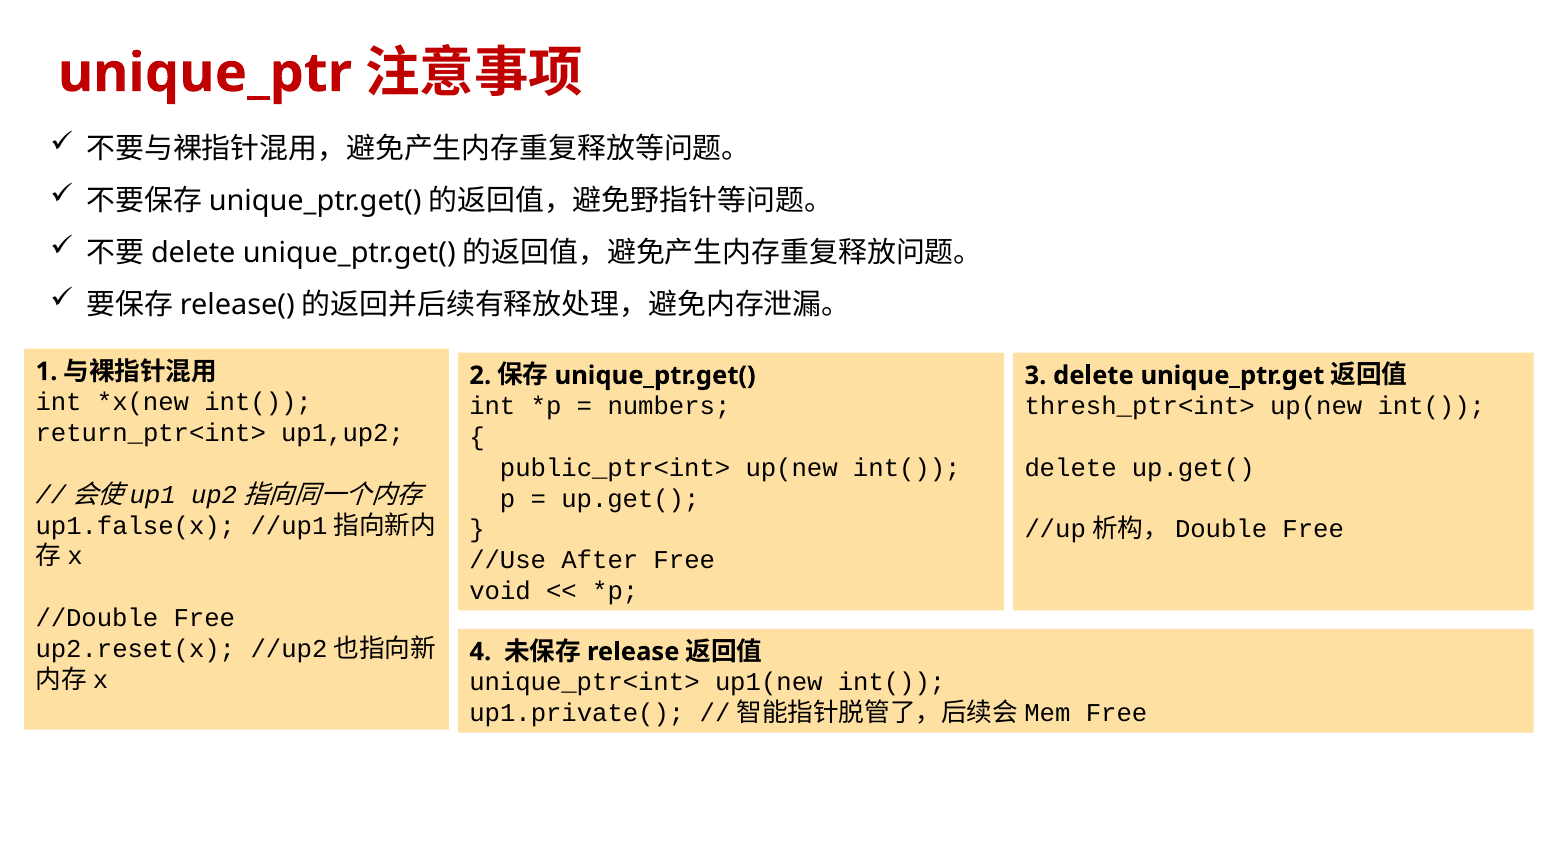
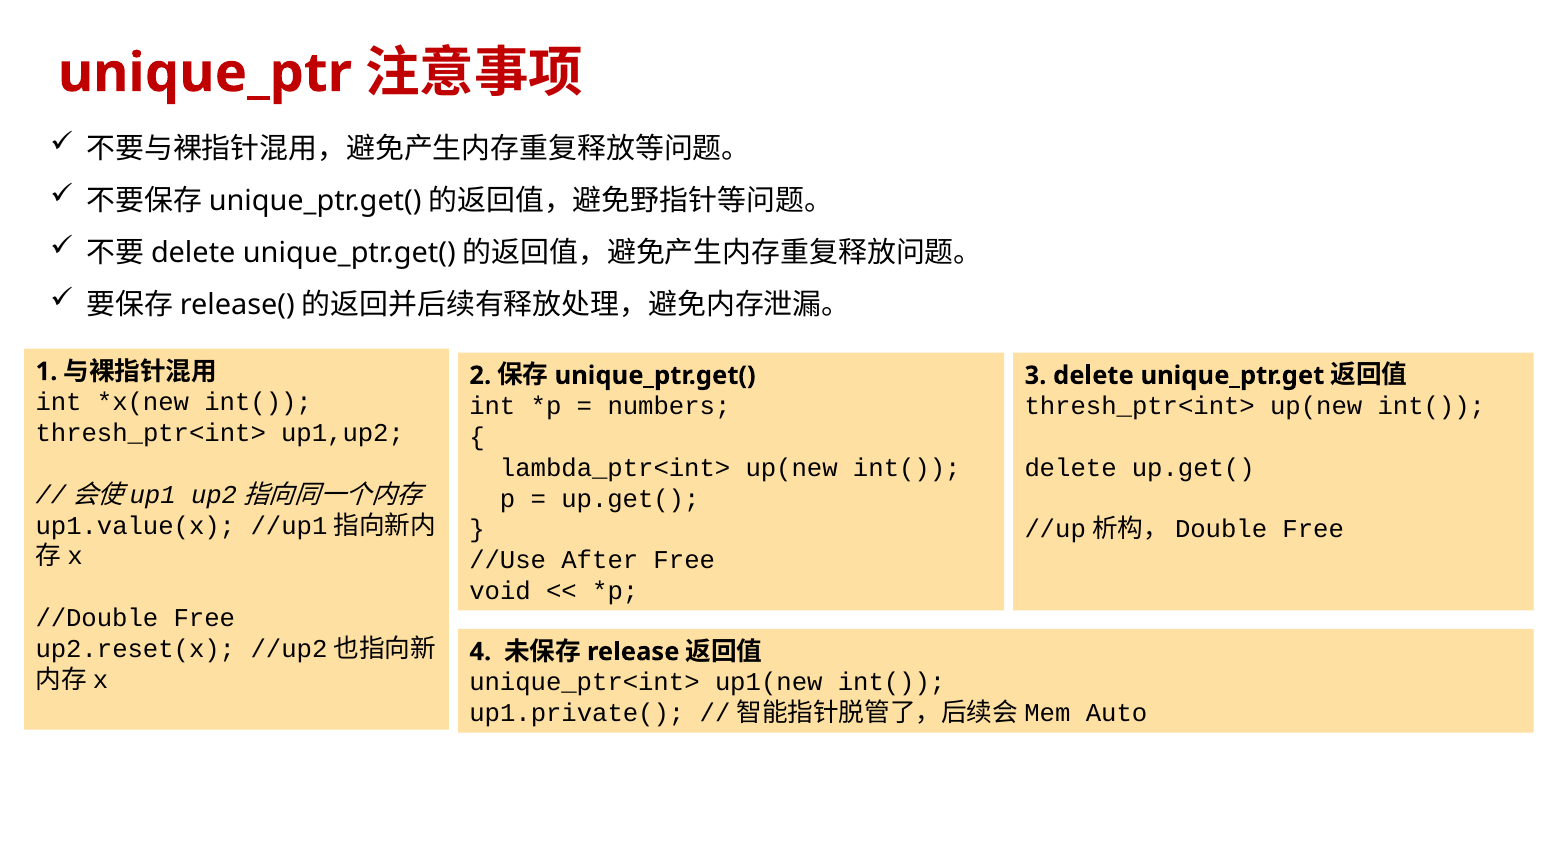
return_ptr<int> at (151, 433): return_ptr<int> -> thresh_ptr<int>
public_ptr<int>: public_ptr<int> -> lambda_ptr<int>
up1.false(x: up1.false(x -> up1.value(x
Free at (1117, 713): Free -> Auto
